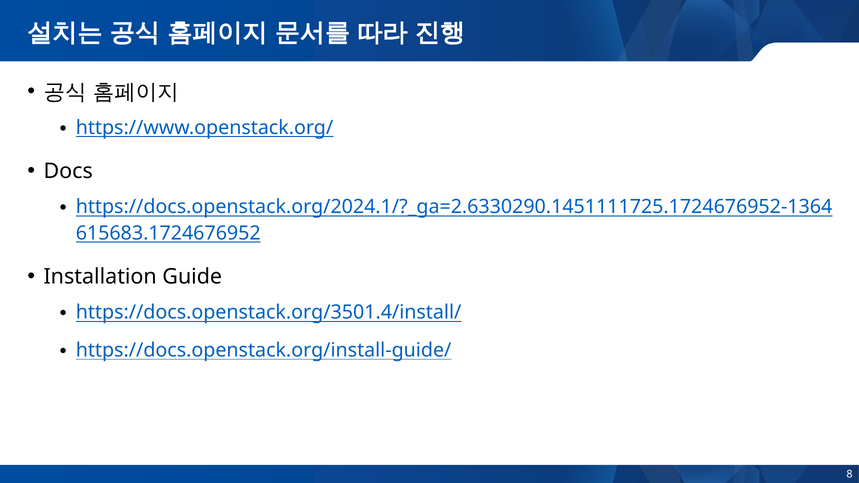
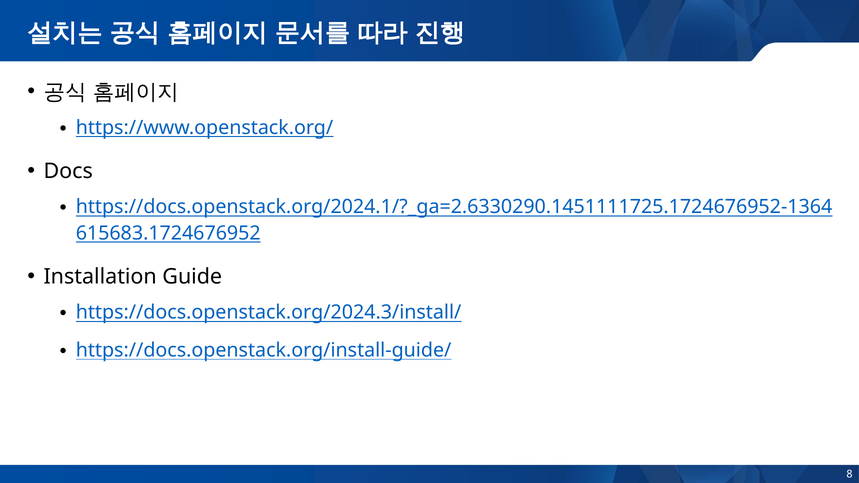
https://docs.openstack.org/3501.4/install/: https://docs.openstack.org/3501.4/install/ -> https://docs.openstack.org/2024.3/install/
